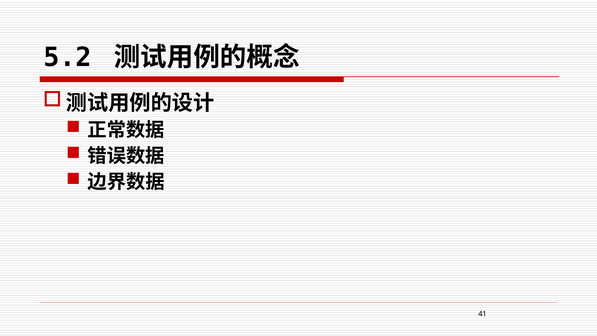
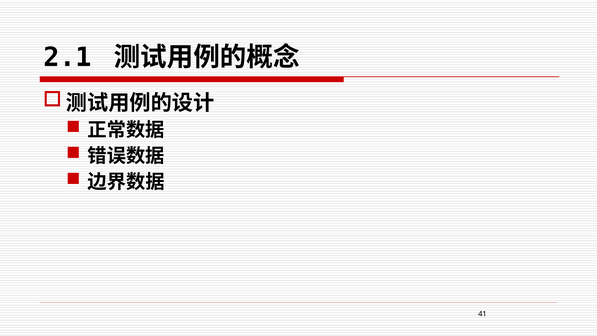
5.2: 5.2 -> 2.1
